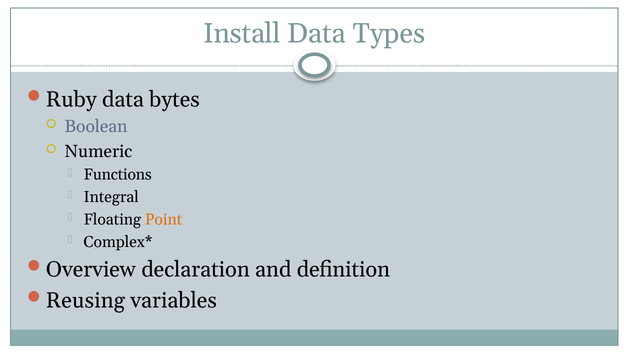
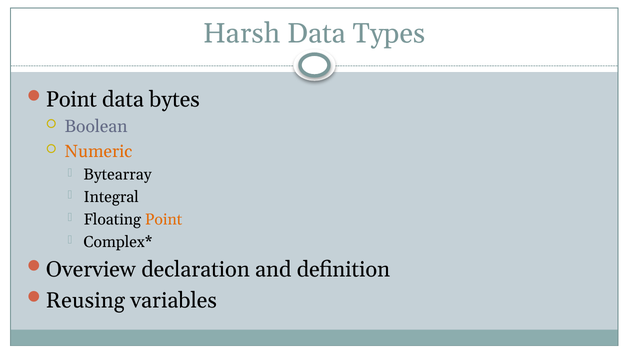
Install: Install -> Harsh
Ruby at (71, 99): Ruby -> Point
Numeric colour: black -> orange
Functions: Functions -> Bytearray
